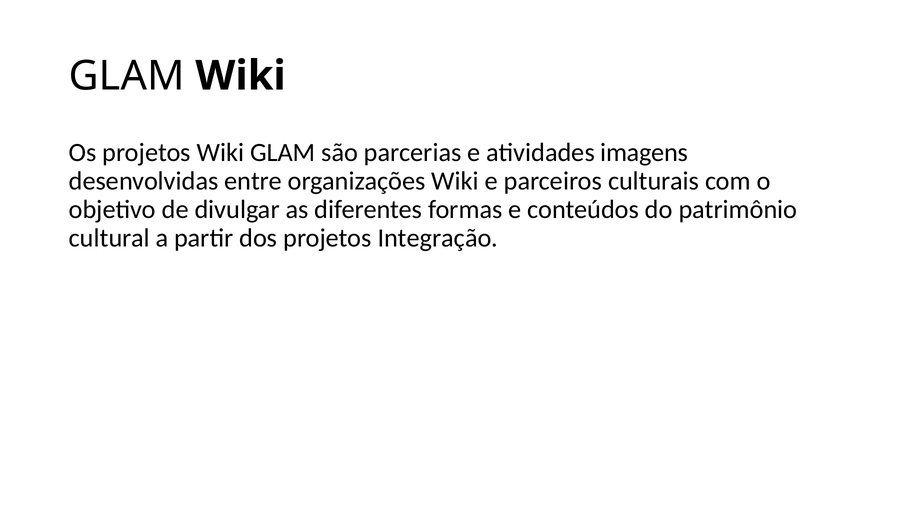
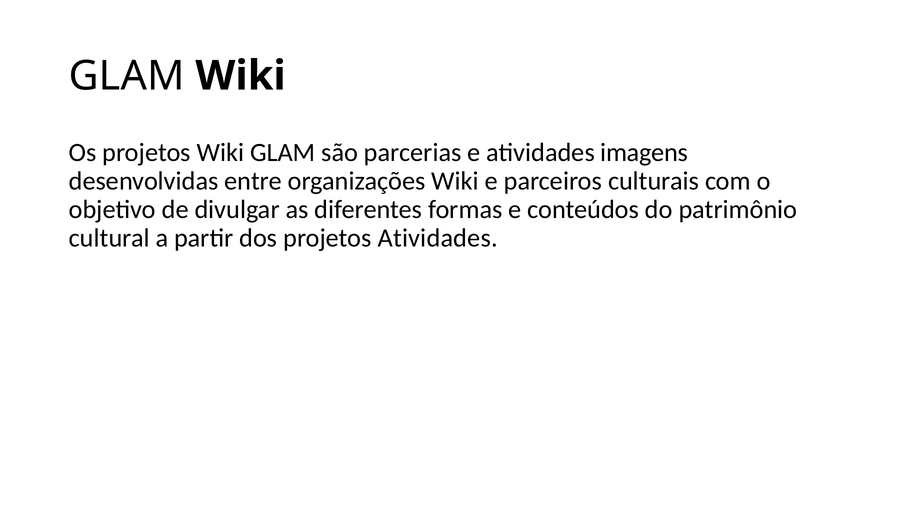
projetos Integração: Integração -> Atividades
